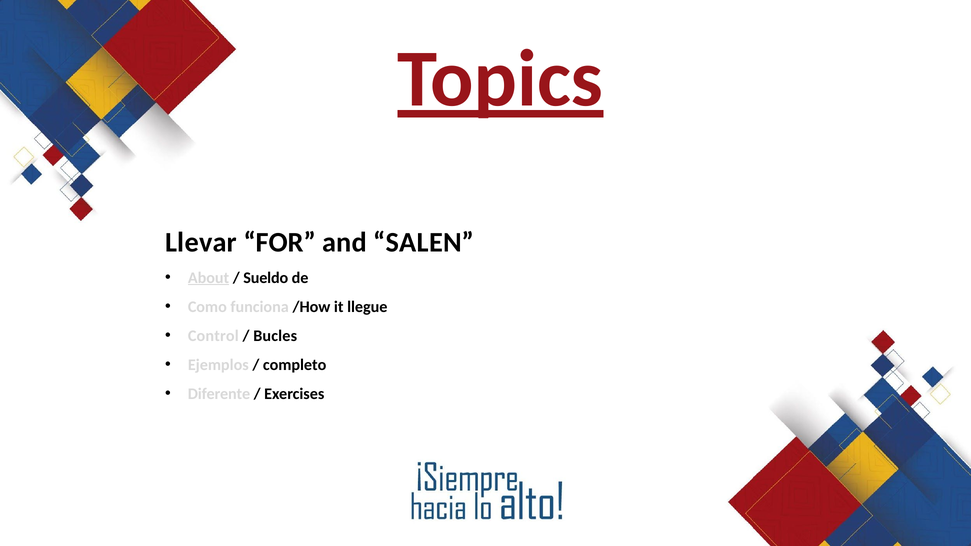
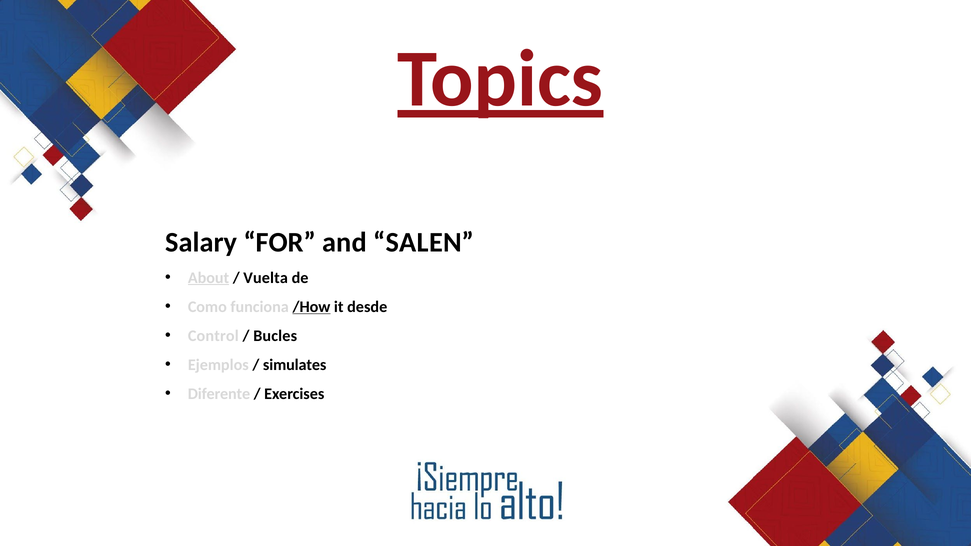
Llevar: Llevar -> Salary
Sueldo: Sueldo -> Vuelta
/How underline: none -> present
llegue: llegue -> desde
completo: completo -> simulates
